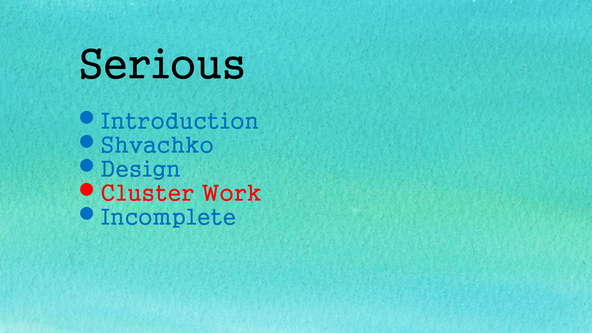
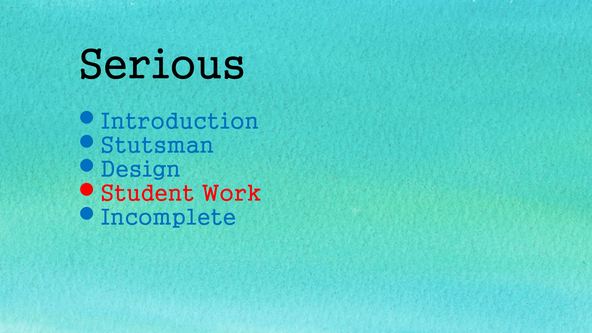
Shvachko: Shvachko -> Stutsman
Cluster: Cluster -> Student
